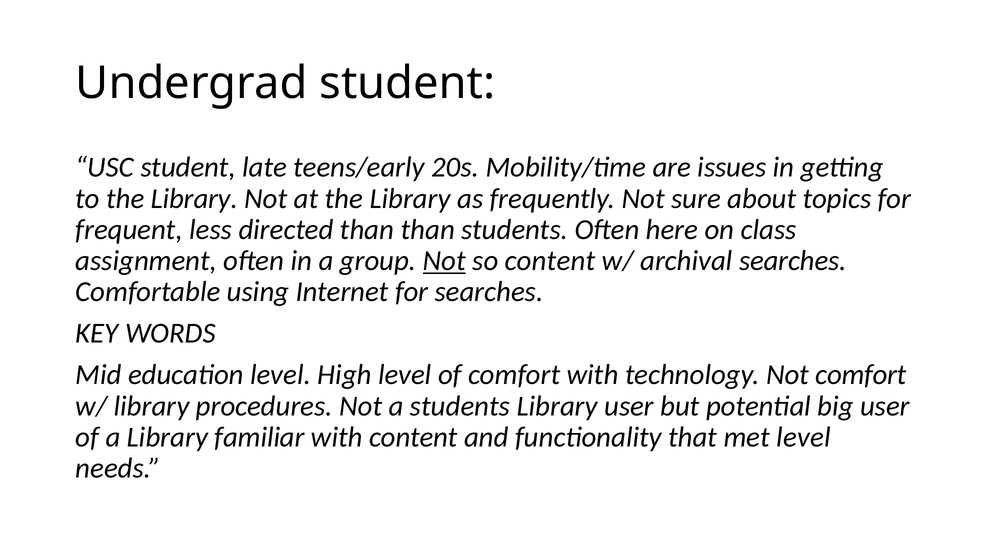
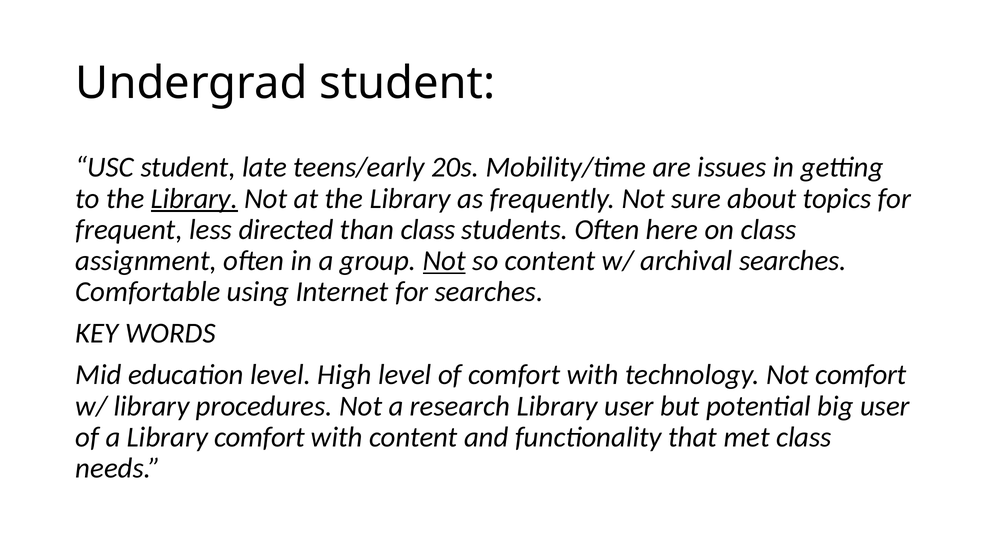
Library at (194, 198) underline: none -> present
than than: than -> class
a students: students -> research
Library familiar: familiar -> comfort
met level: level -> class
